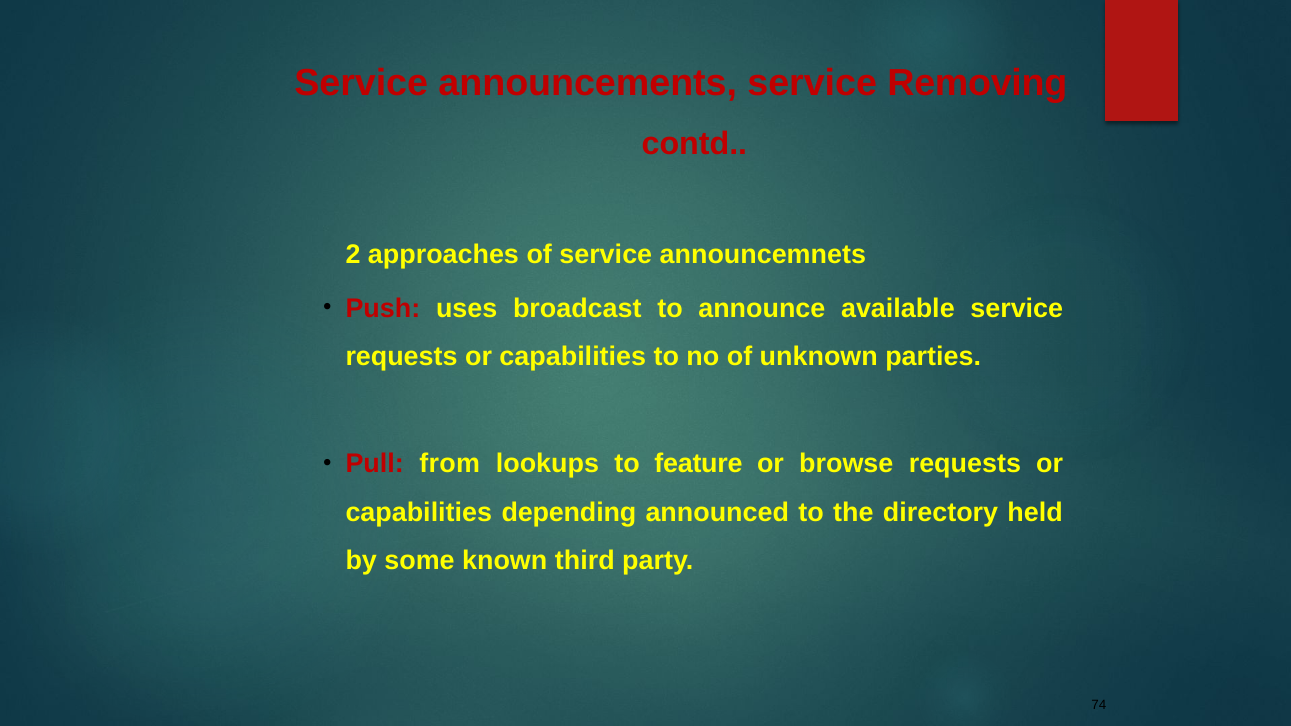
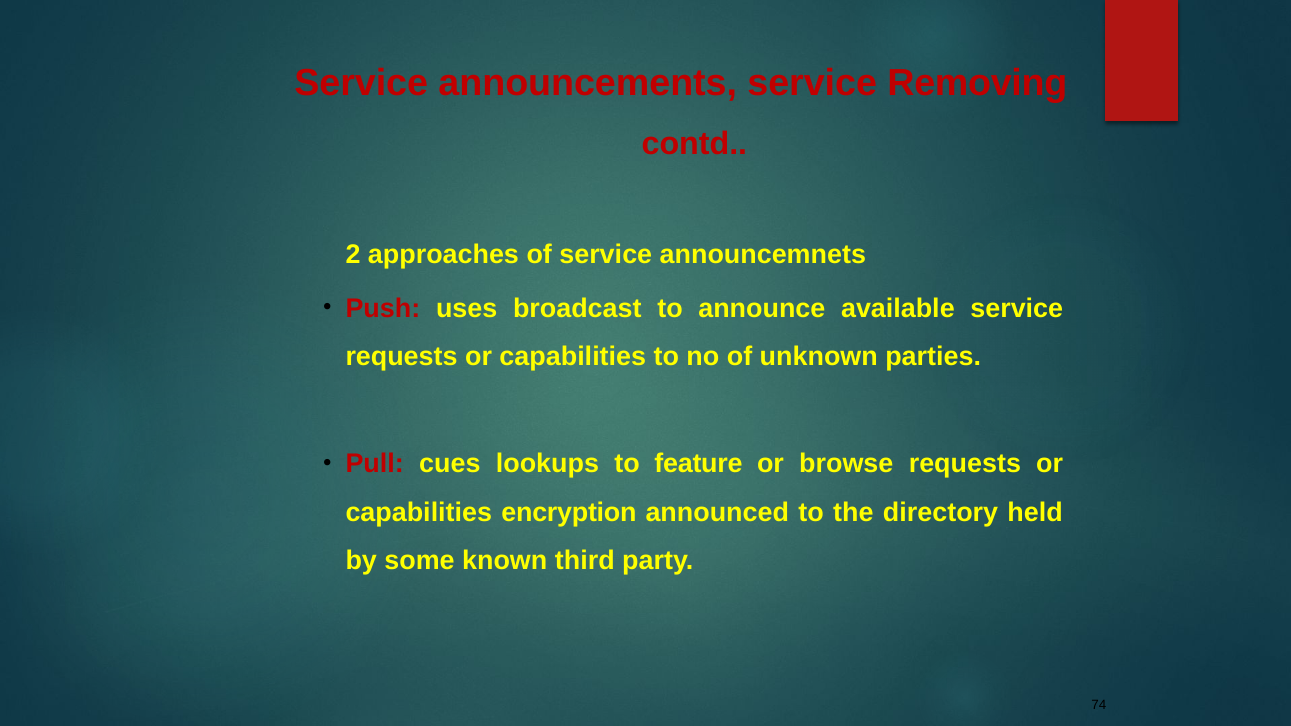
from: from -> cues
depending: depending -> encryption
